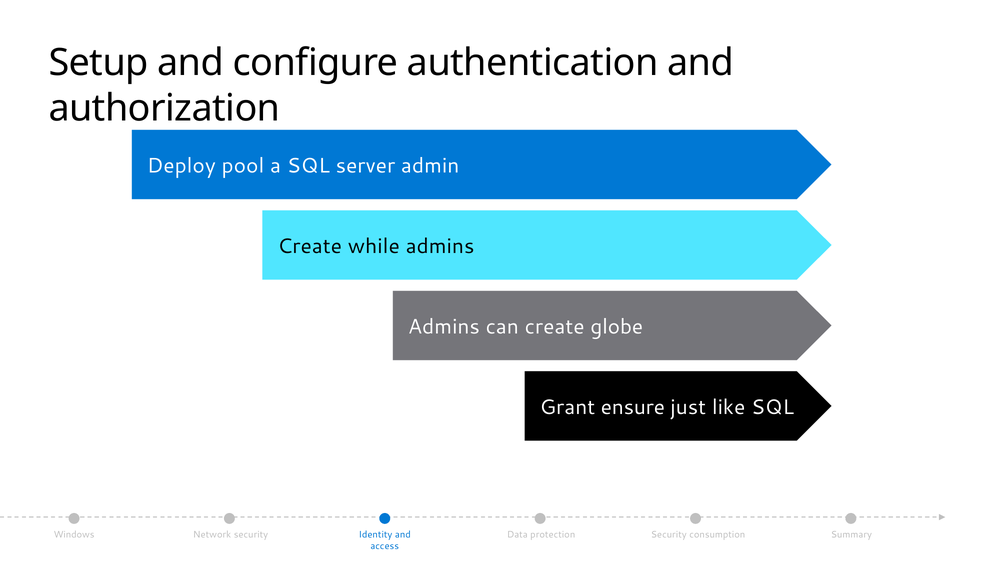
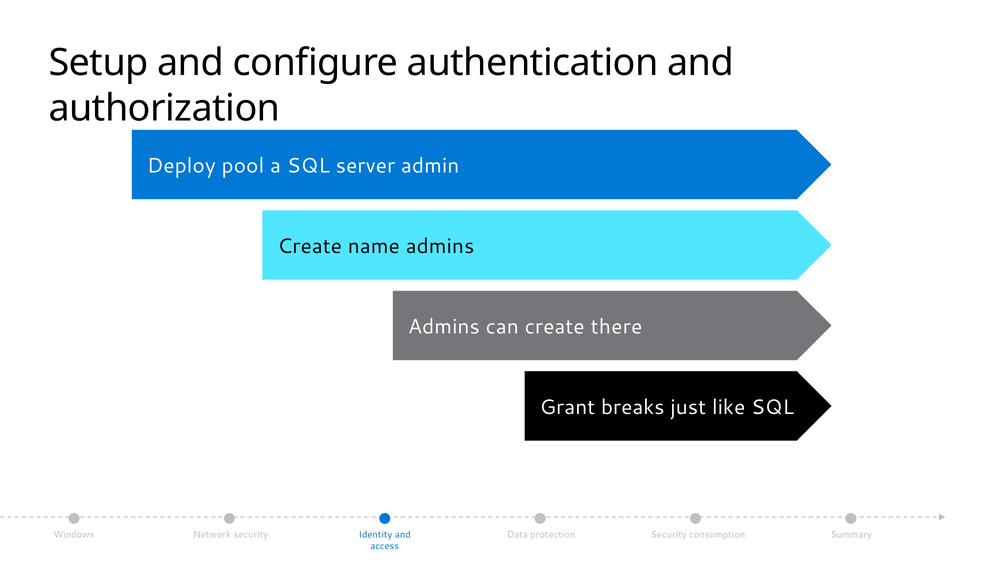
while: while -> name
globe: globe -> there
ensure: ensure -> breaks
